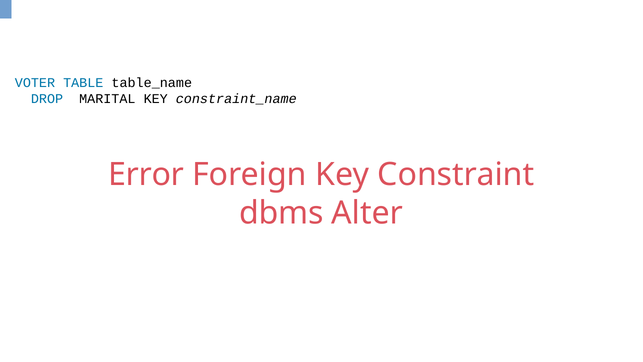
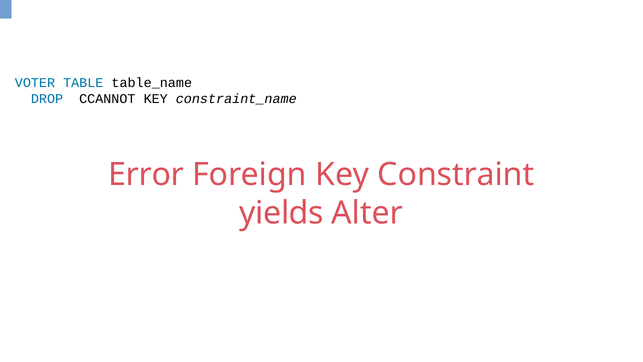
MARITAL: MARITAL -> CCANNOT
dbms: dbms -> yields
